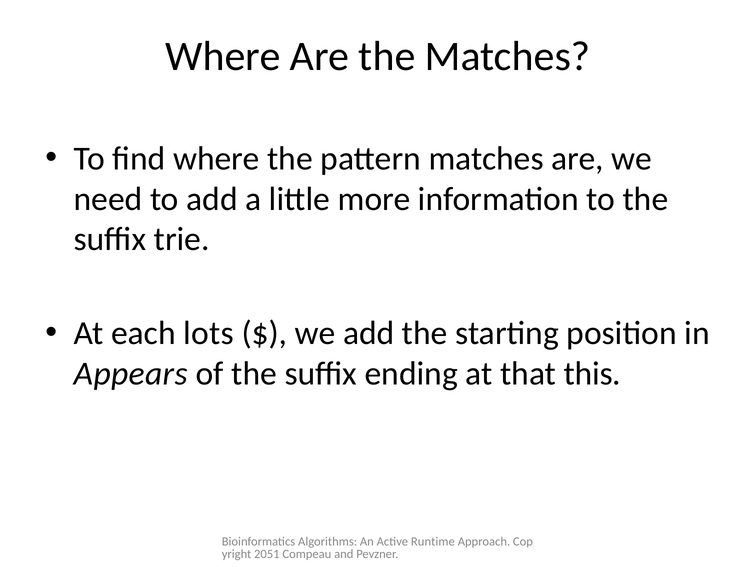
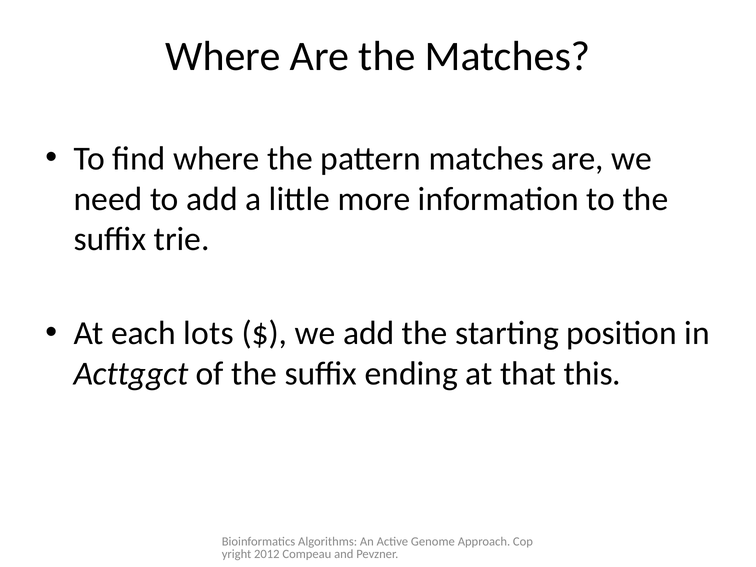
Appears: Appears -> Acttggct
Runtime: Runtime -> Genome
2051: 2051 -> 2012
